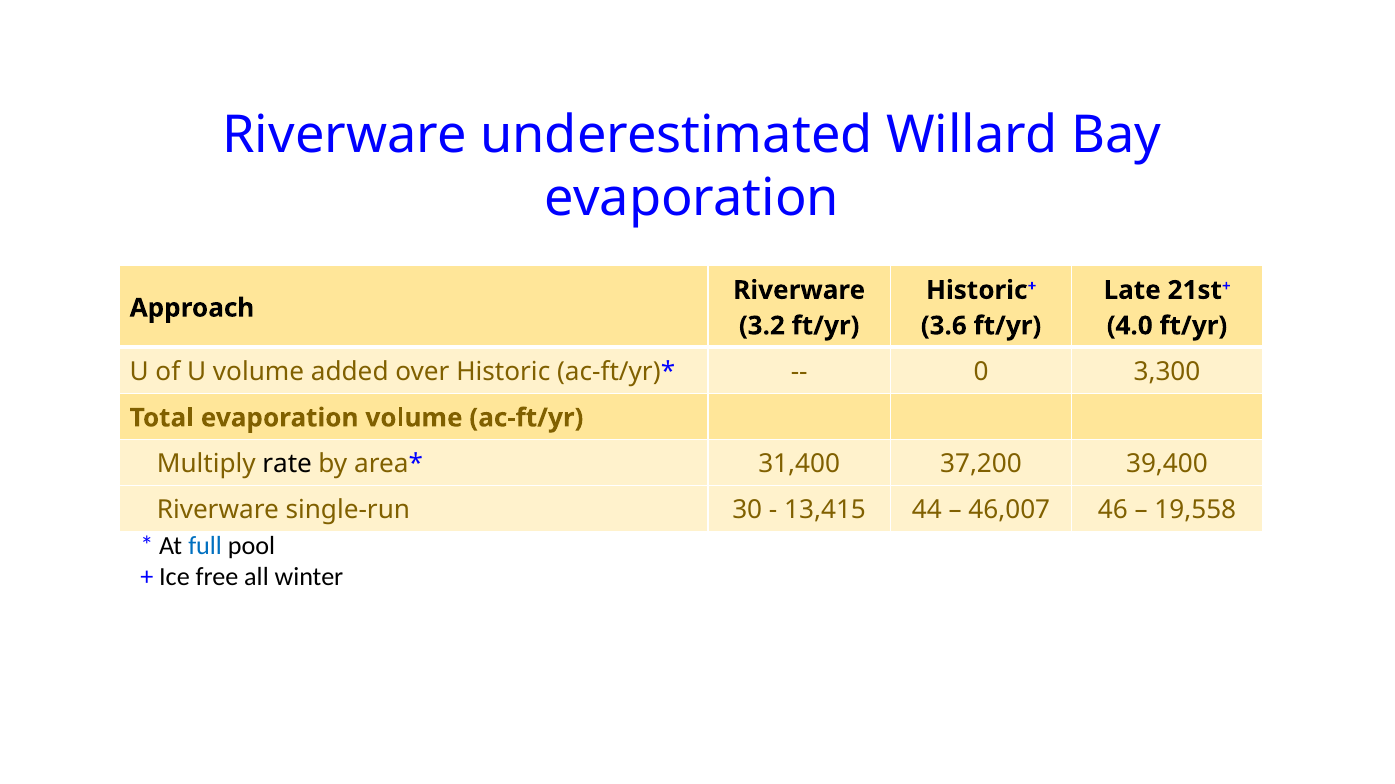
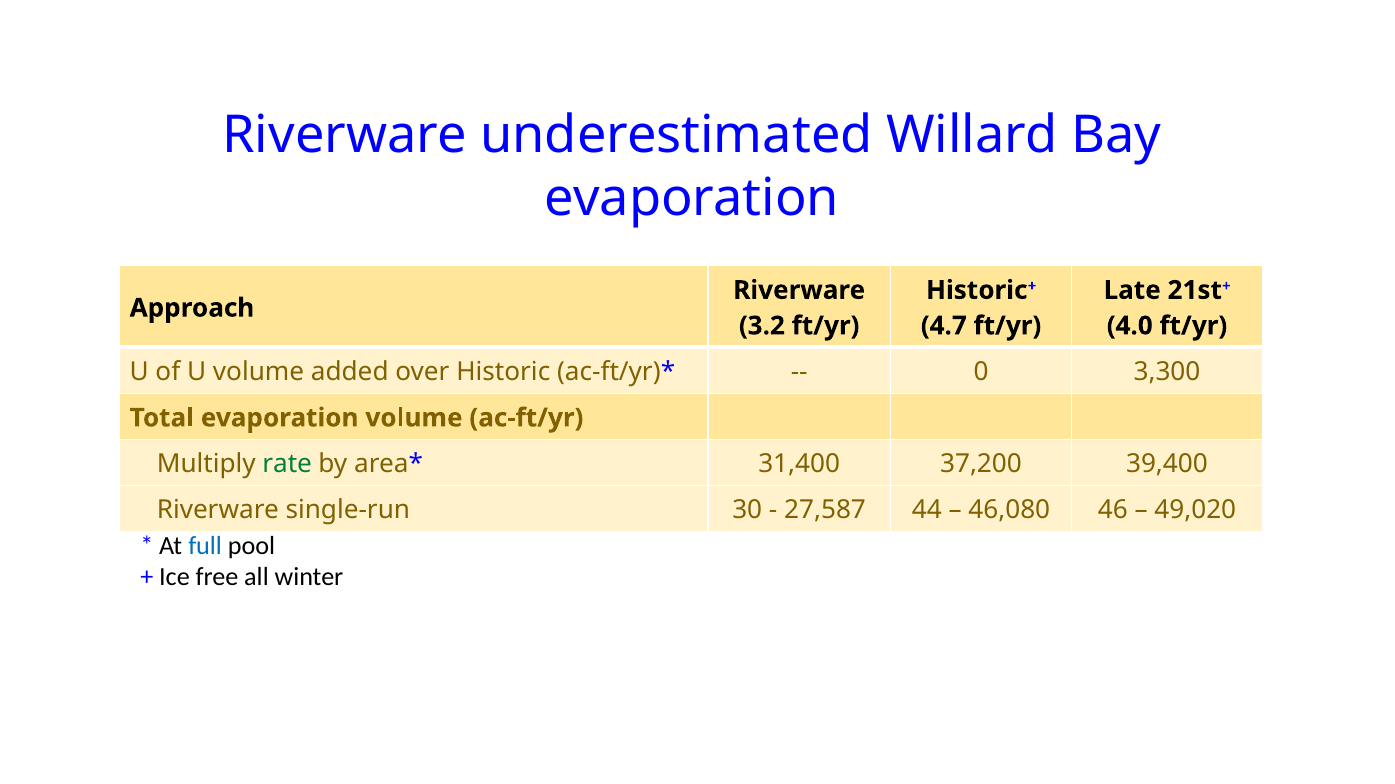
3.6: 3.6 -> 4.7
rate colour: black -> green
13,415: 13,415 -> 27,587
46,007: 46,007 -> 46,080
19,558: 19,558 -> 49,020
